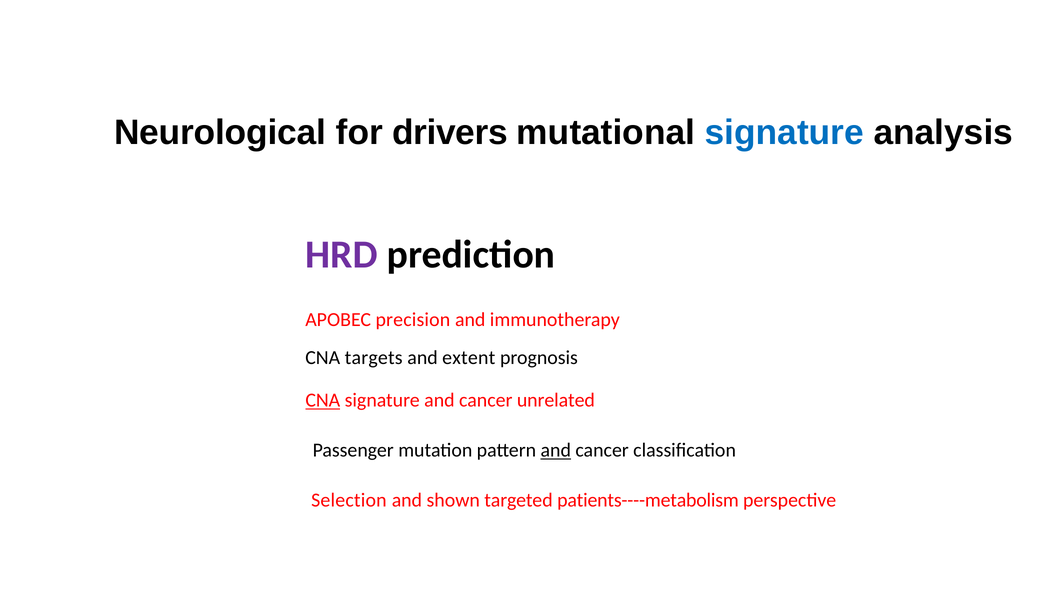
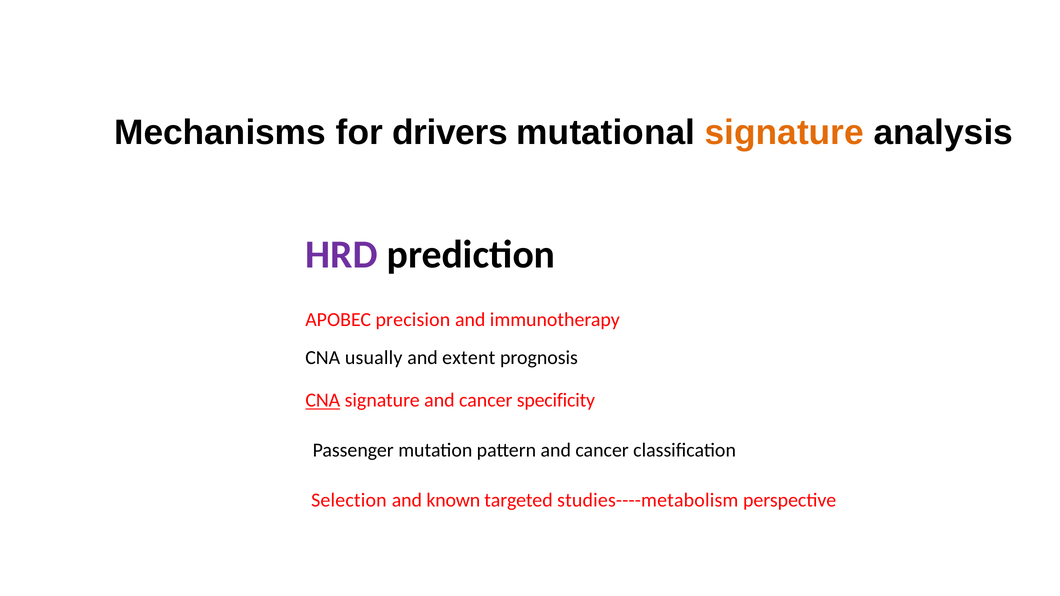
Neurological: Neurological -> Mechanisms
signature at (784, 133) colour: blue -> orange
targets: targets -> usually
unrelated: unrelated -> specificity
and at (556, 451) underline: present -> none
shown: shown -> known
patients----metabolism: patients----metabolism -> studies----metabolism
